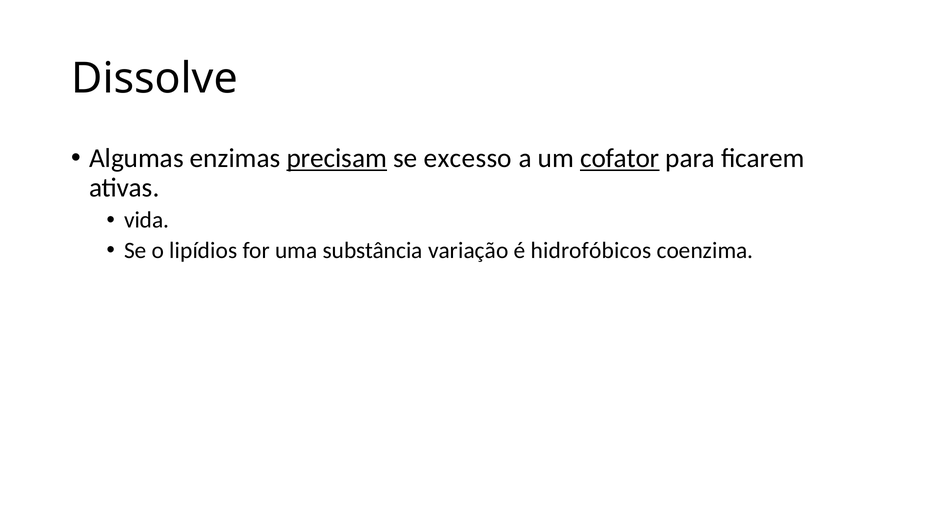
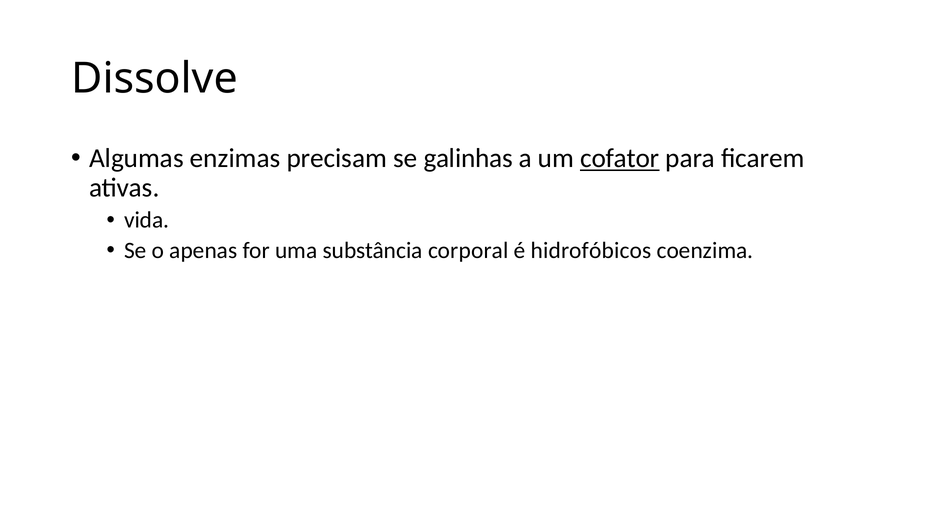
precisam underline: present -> none
excesso: excesso -> galinhas
lipídios: lipídios -> apenas
variação: variação -> corporal
